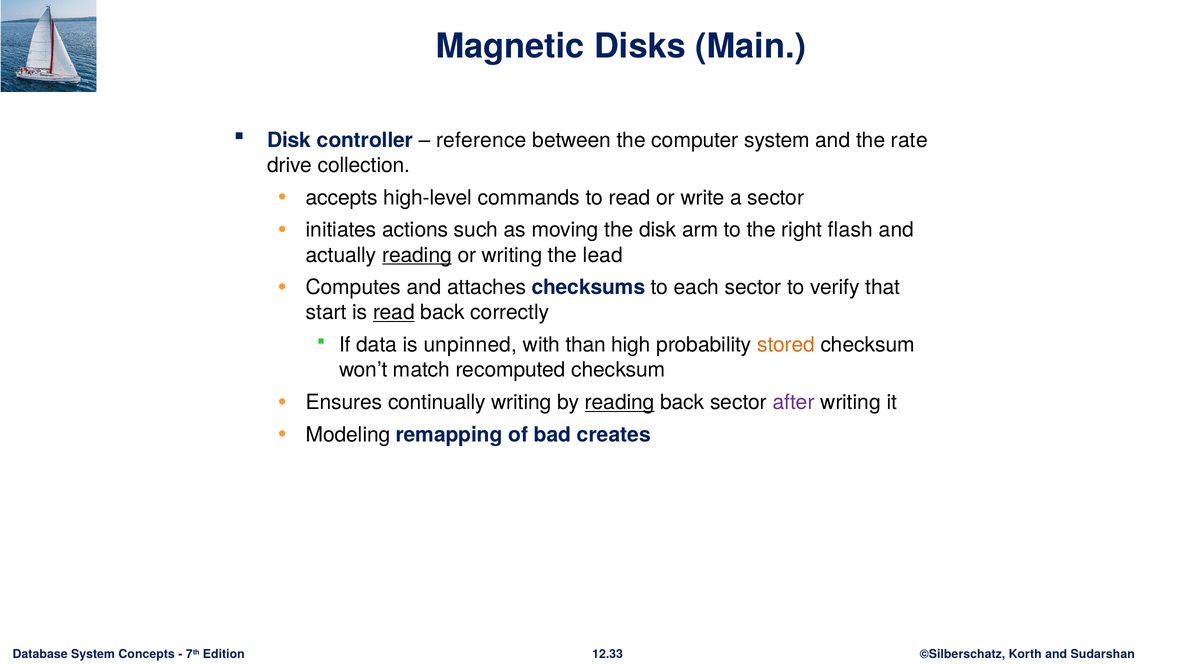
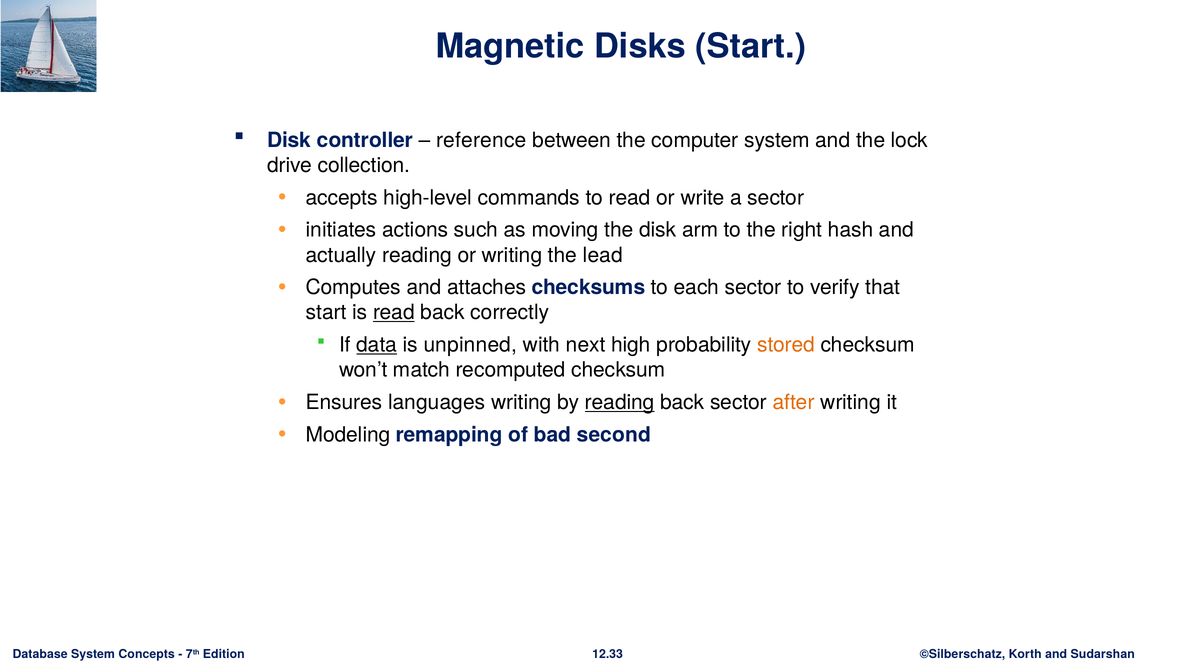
Disks Main: Main -> Start
rate: rate -> lock
flash: flash -> hash
reading at (417, 255) underline: present -> none
data underline: none -> present
than: than -> next
continually: continually -> languages
after colour: purple -> orange
creates: creates -> second
